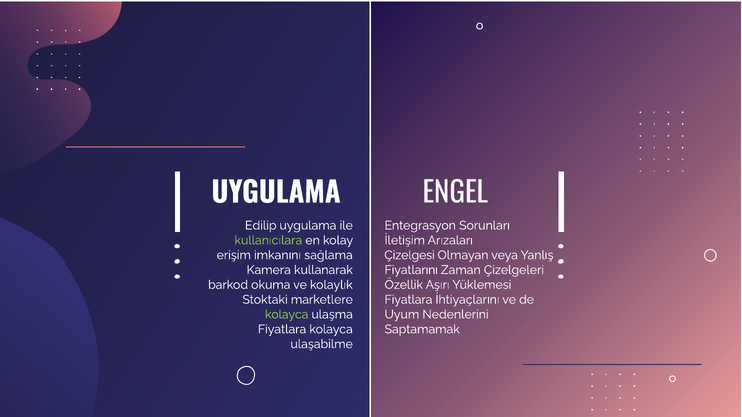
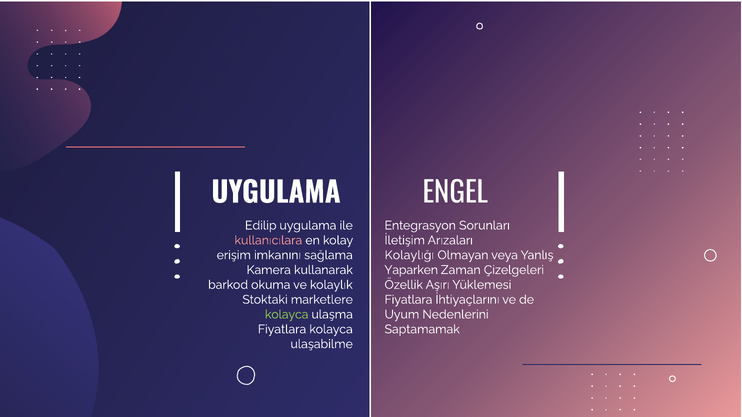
kullanıcılara colour: light green -> pink
Çizelgesi: Çizelgesi -> Kolaylığı
Fiyatlarını: Fiyatlarını -> Yaparken
